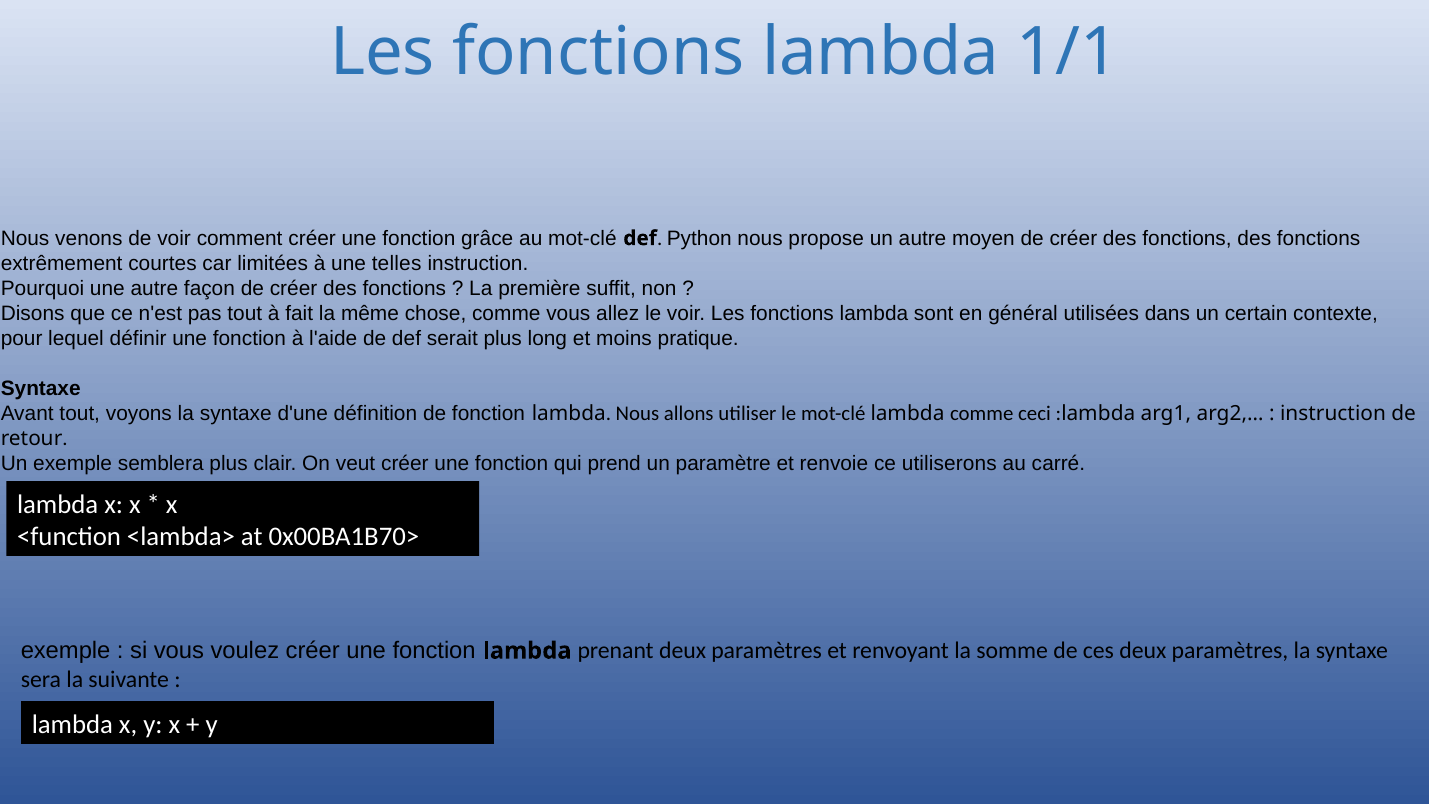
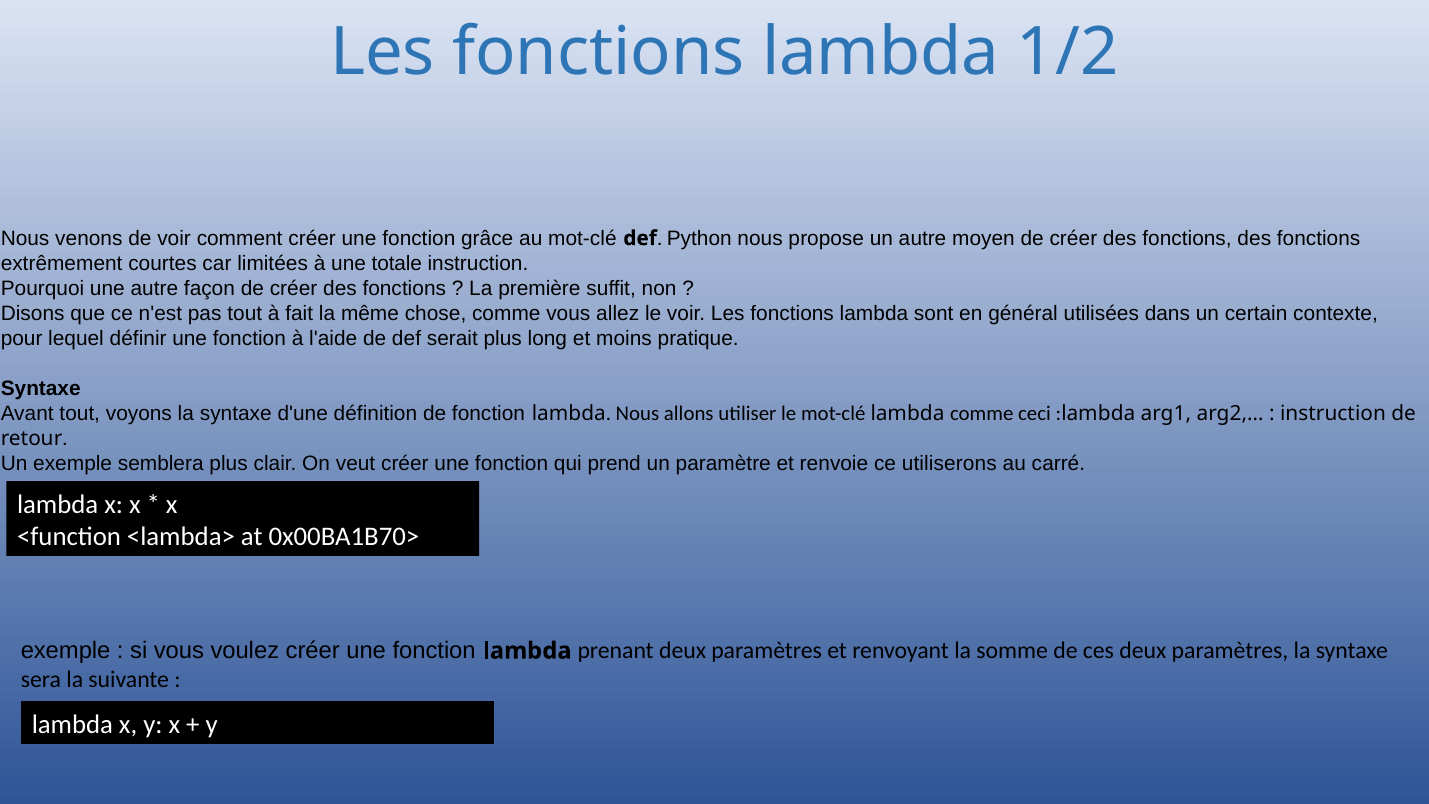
1/1: 1/1 -> 1/2
telles: telles -> totale
